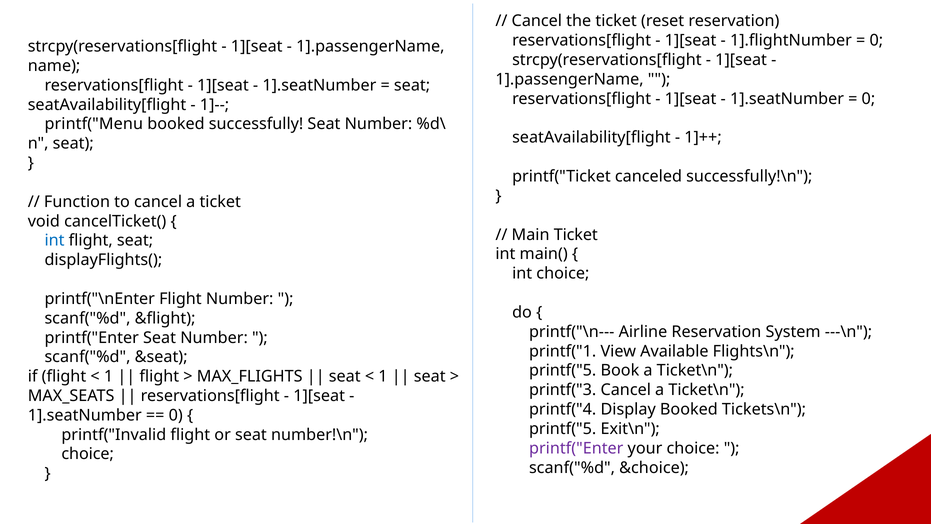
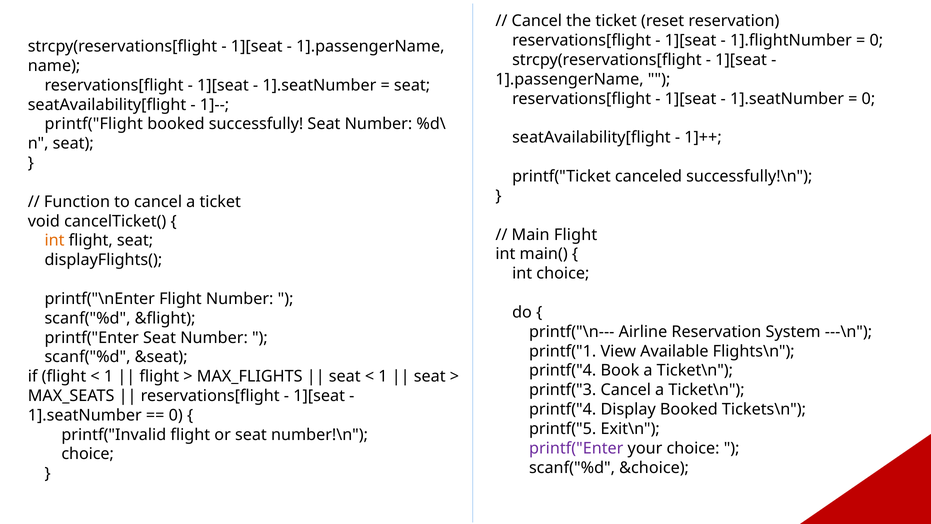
printf("Menu: printf("Menu -> printf("Flight
Main Ticket: Ticket -> Flight
int at (55, 240) colour: blue -> orange
printf("5 at (563, 370): printf("5 -> printf("4
